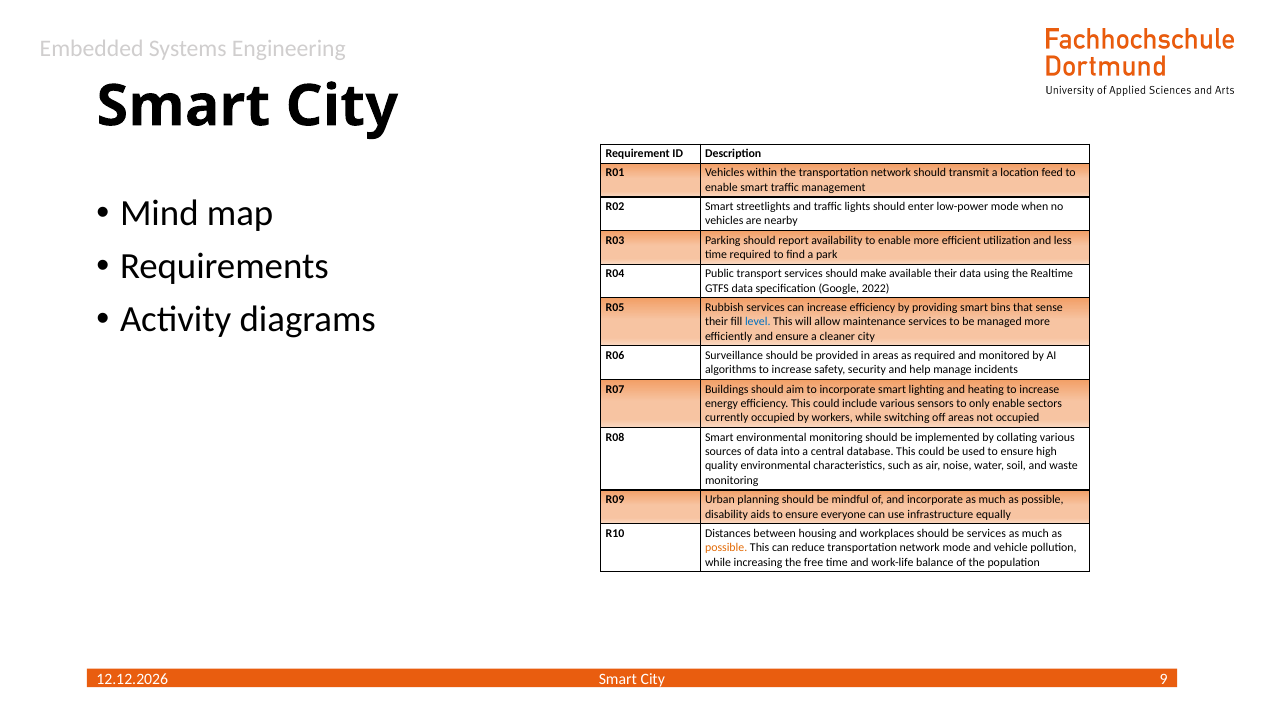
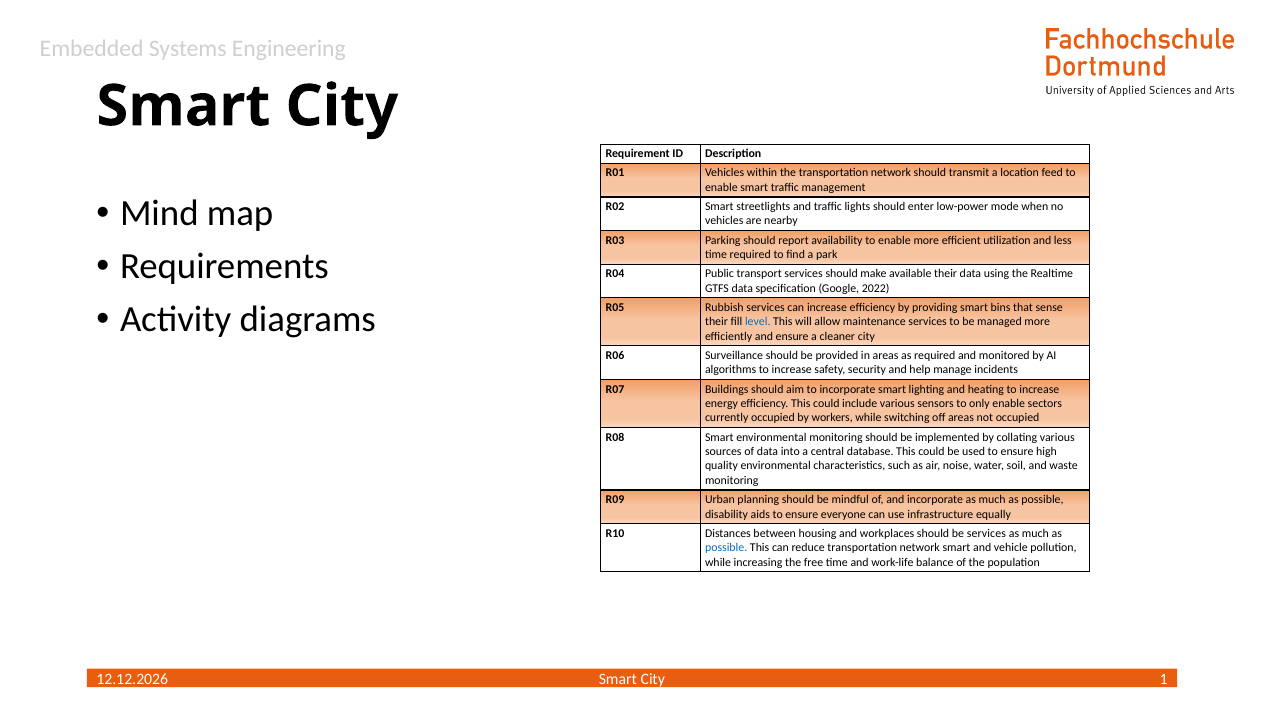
possible at (726, 548) colour: orange -> blue
network mode: mode -> smart
9: 9 -> 1
